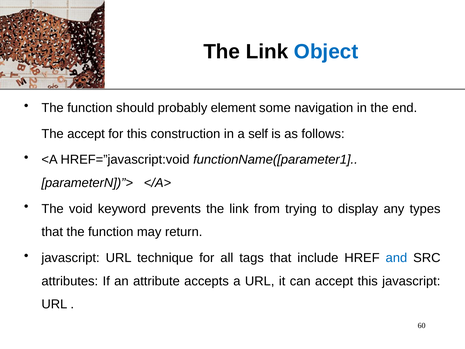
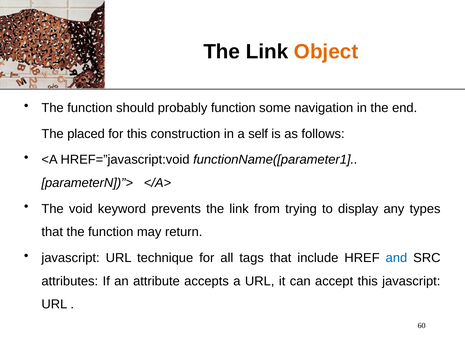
Object colour: blue -> orange
probably element: element -> function
The accept: accept -> placed
